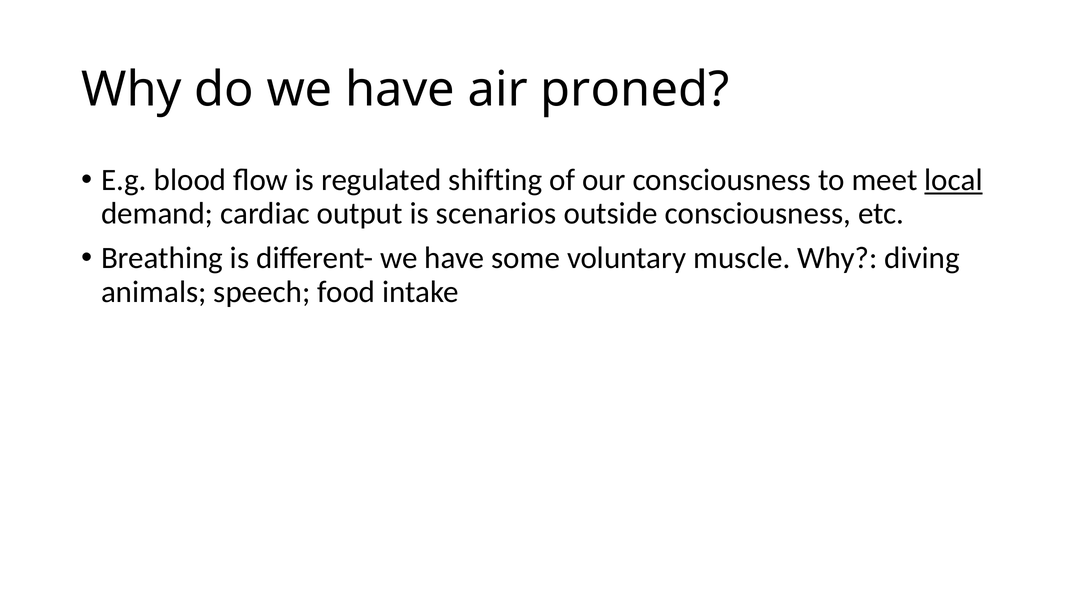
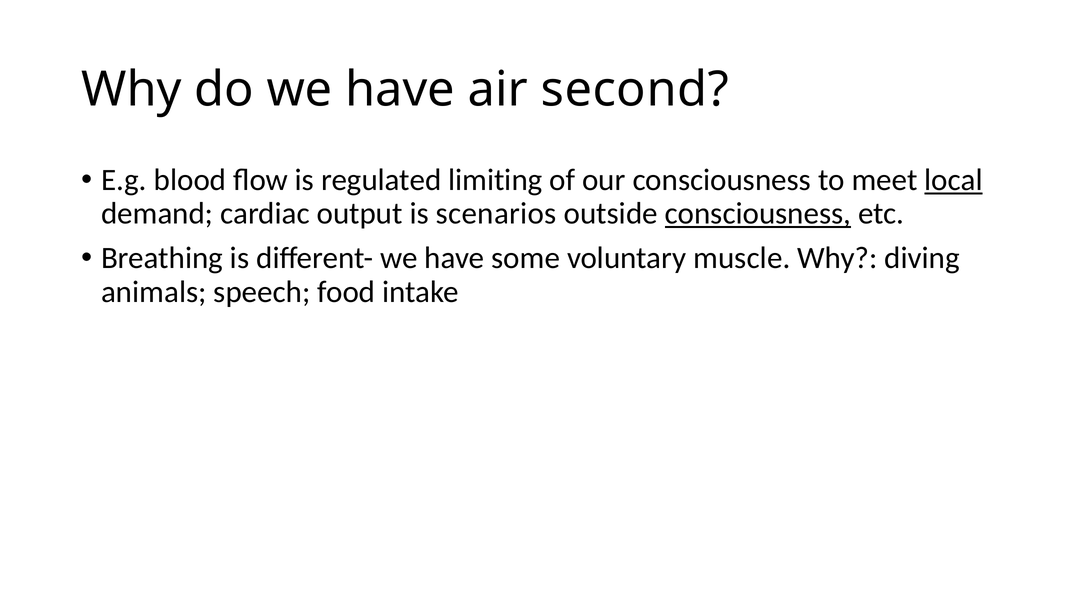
proned: proned -> second
shifting: shifting -> limiting
consciousness at (758, 214) underline: none -> present
